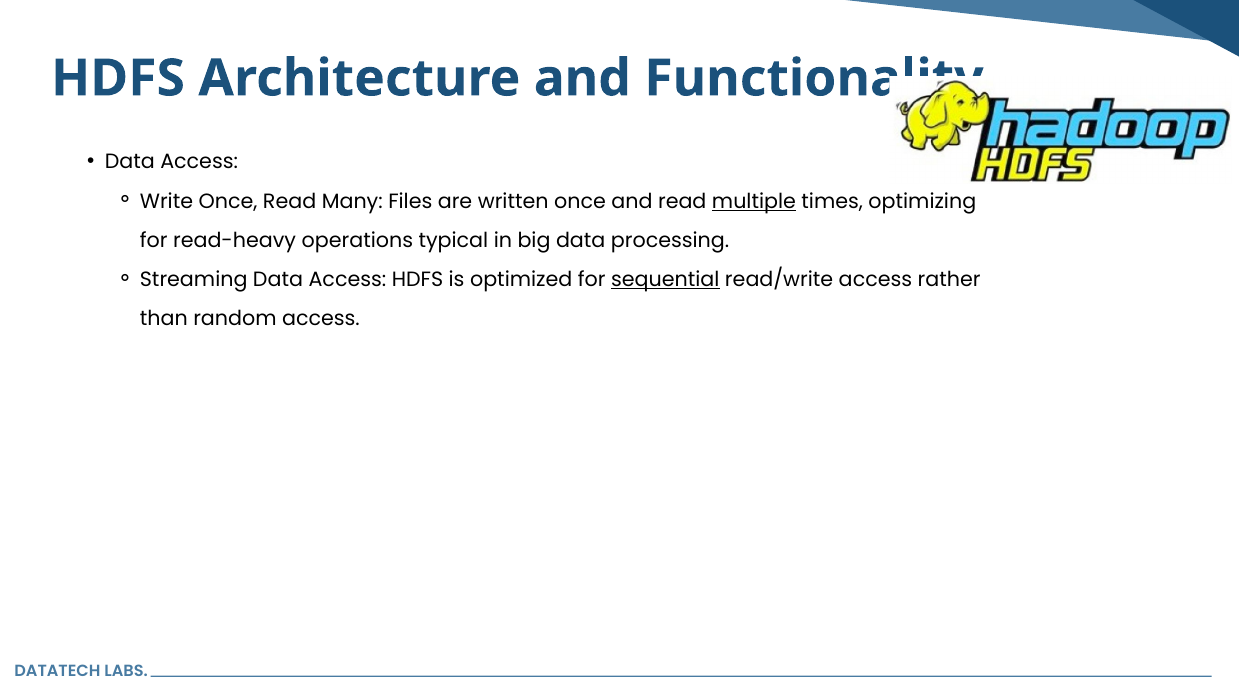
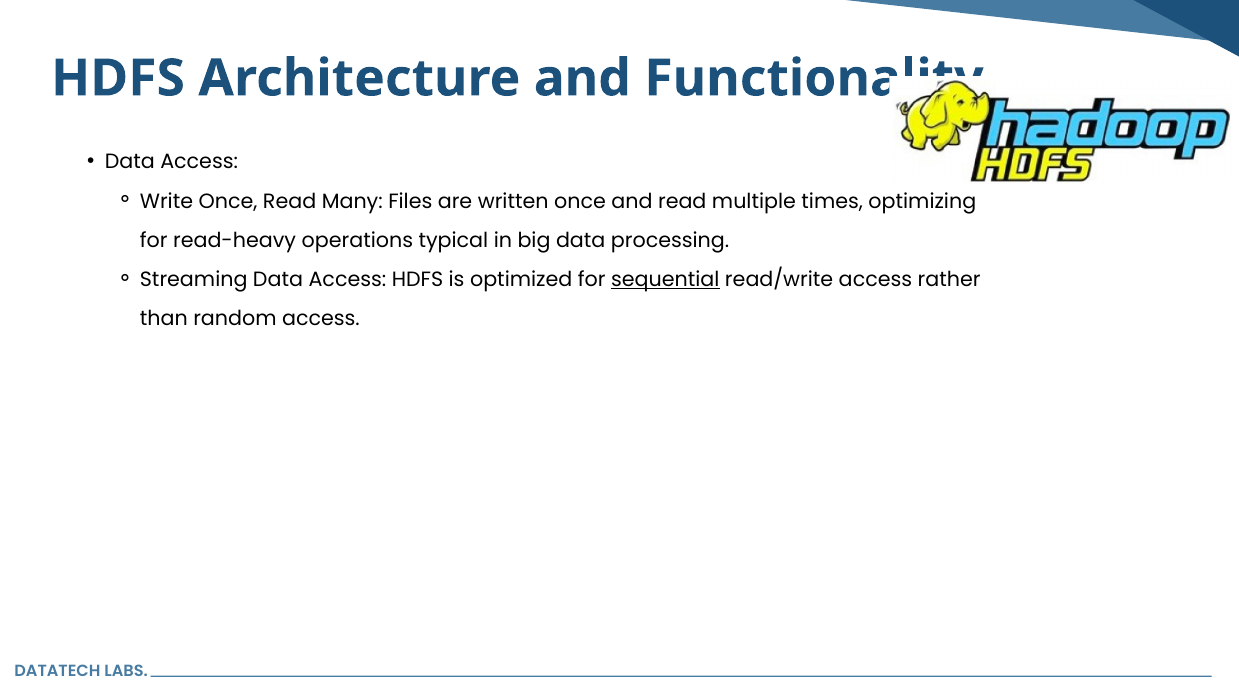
multiple underline: present -> none
